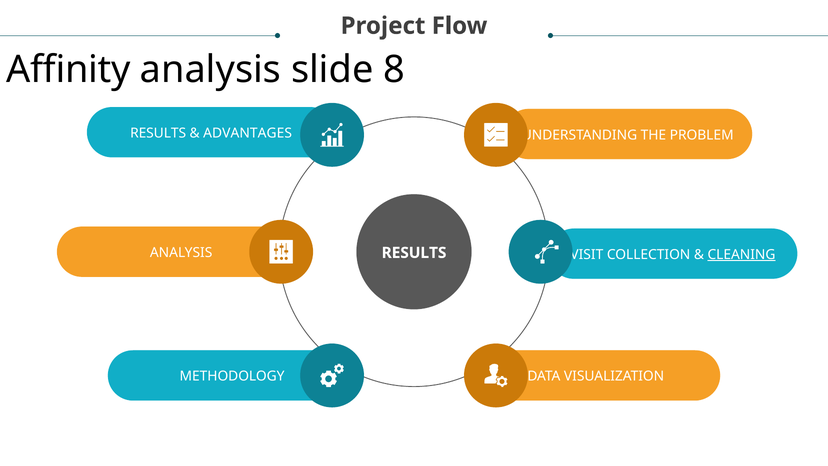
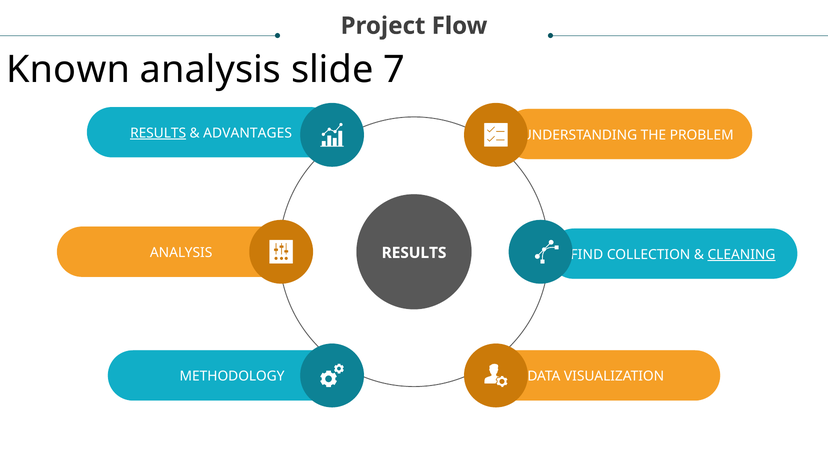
Affinity: Affinity -> Known
8: 8 -> 7
RESULTS at (158, 133) underline: none -> present
VISIT: VISIT -> FIND
